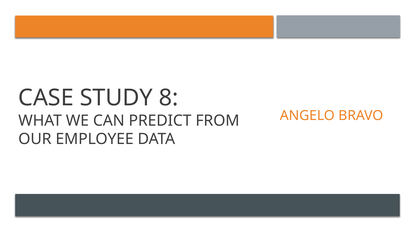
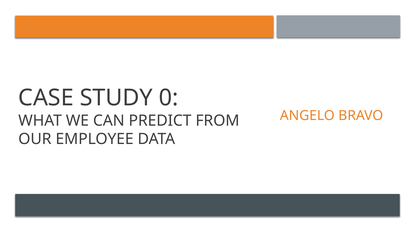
8: 8 -> 0
